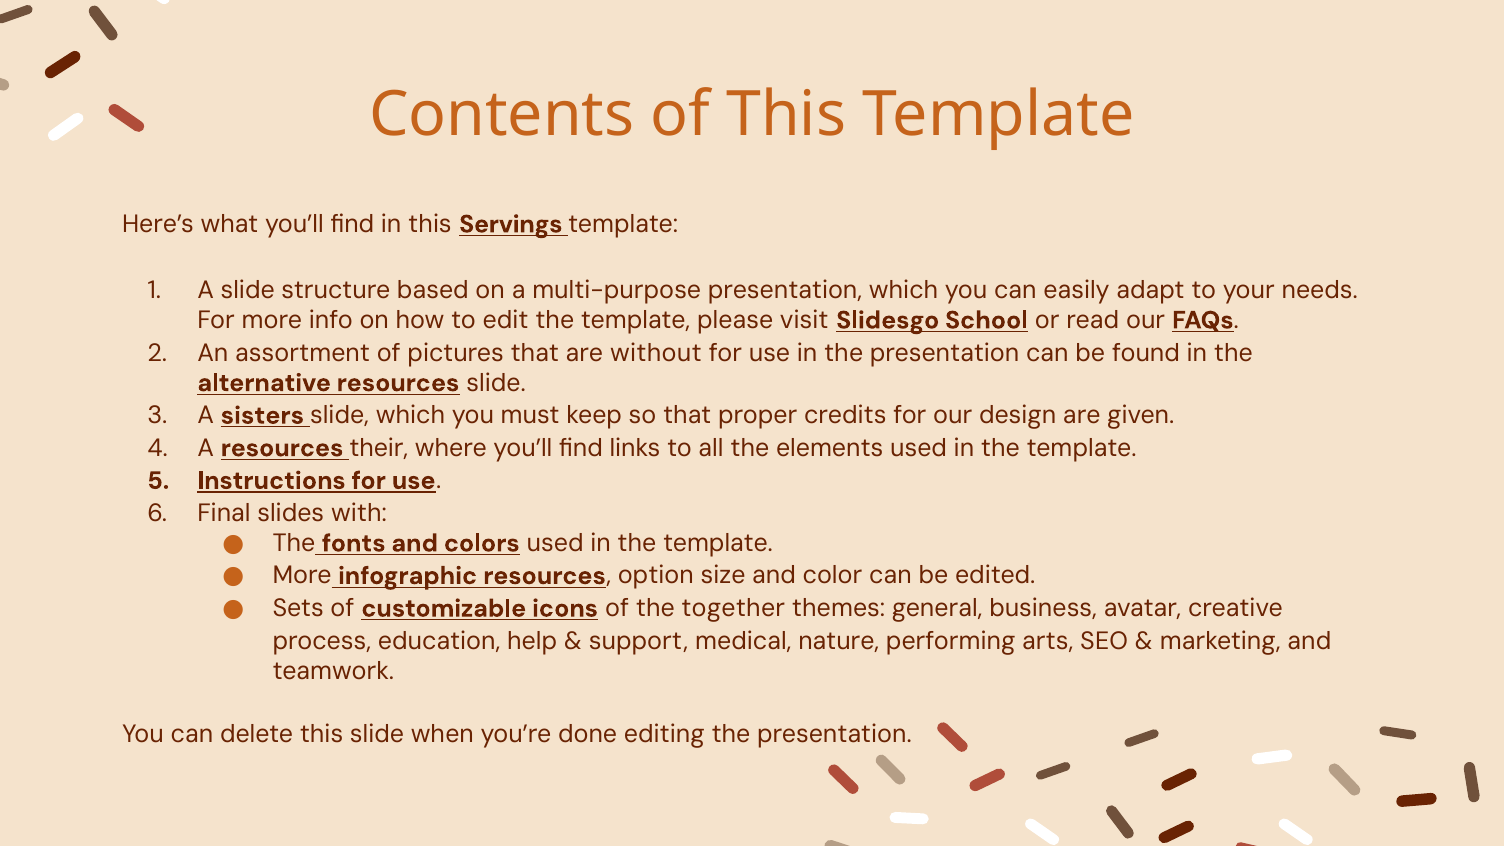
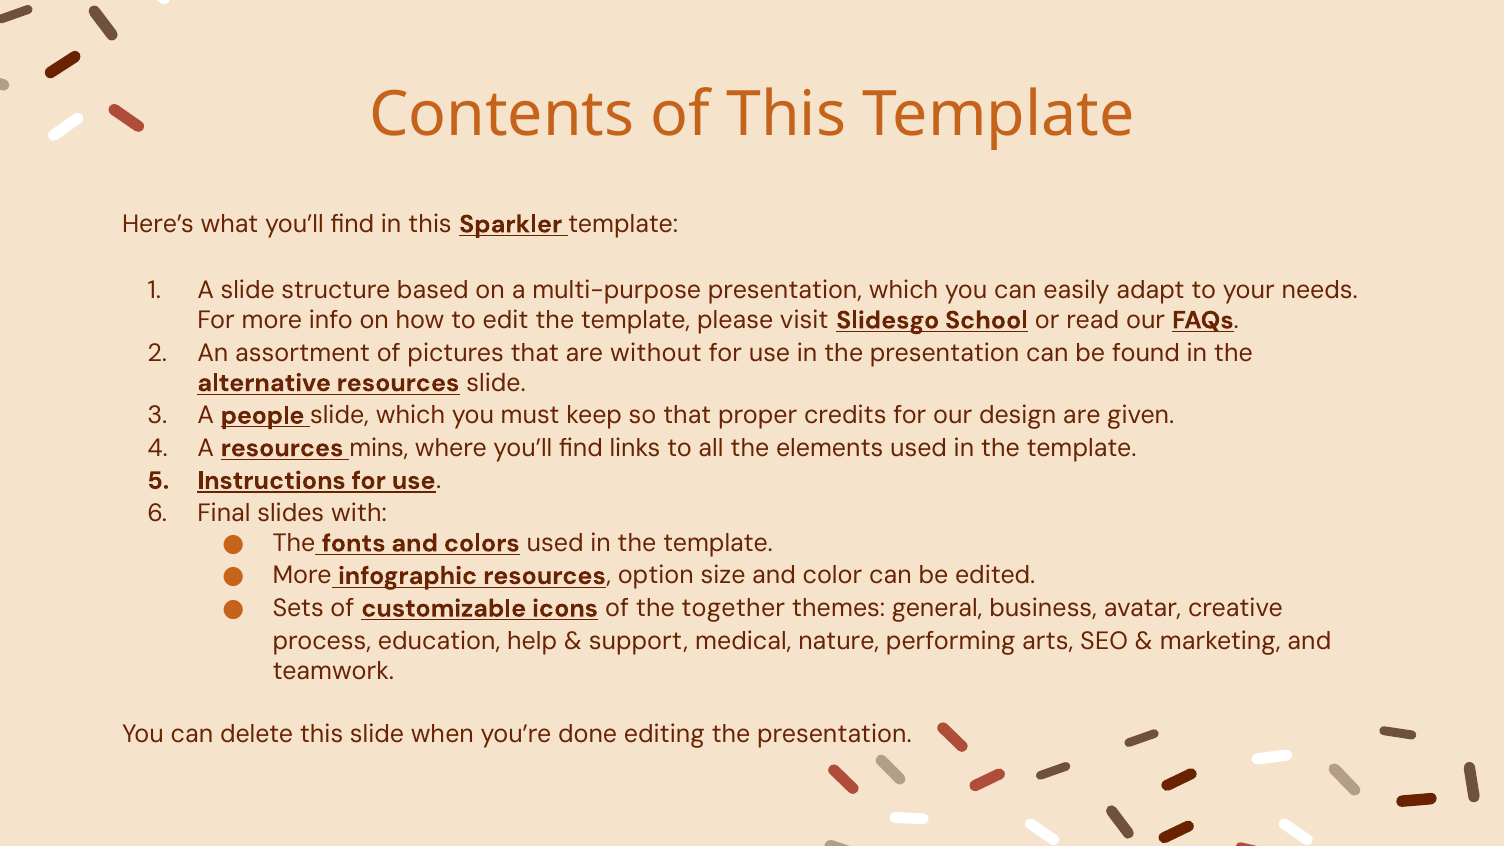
Servings: Servings -> Sparkler
sisters: sisters -> people
their: their -> mins
